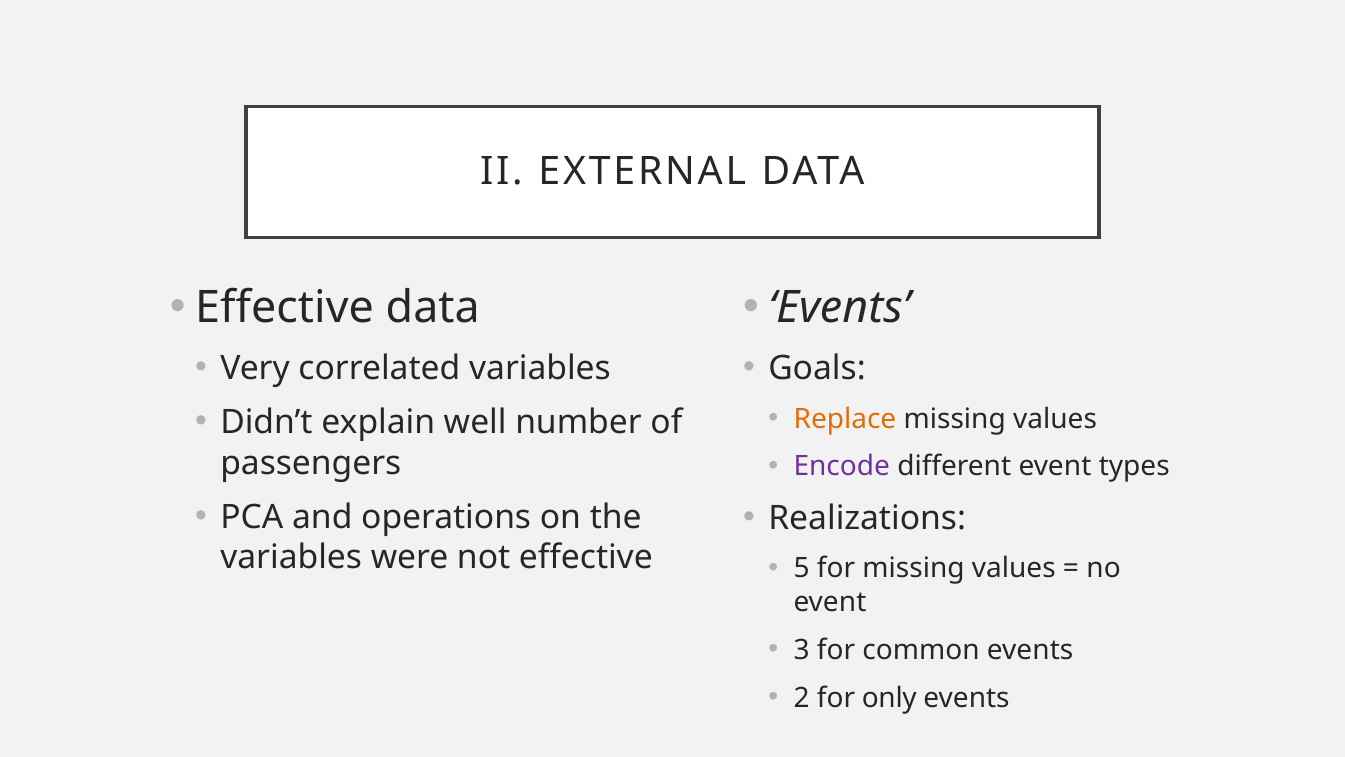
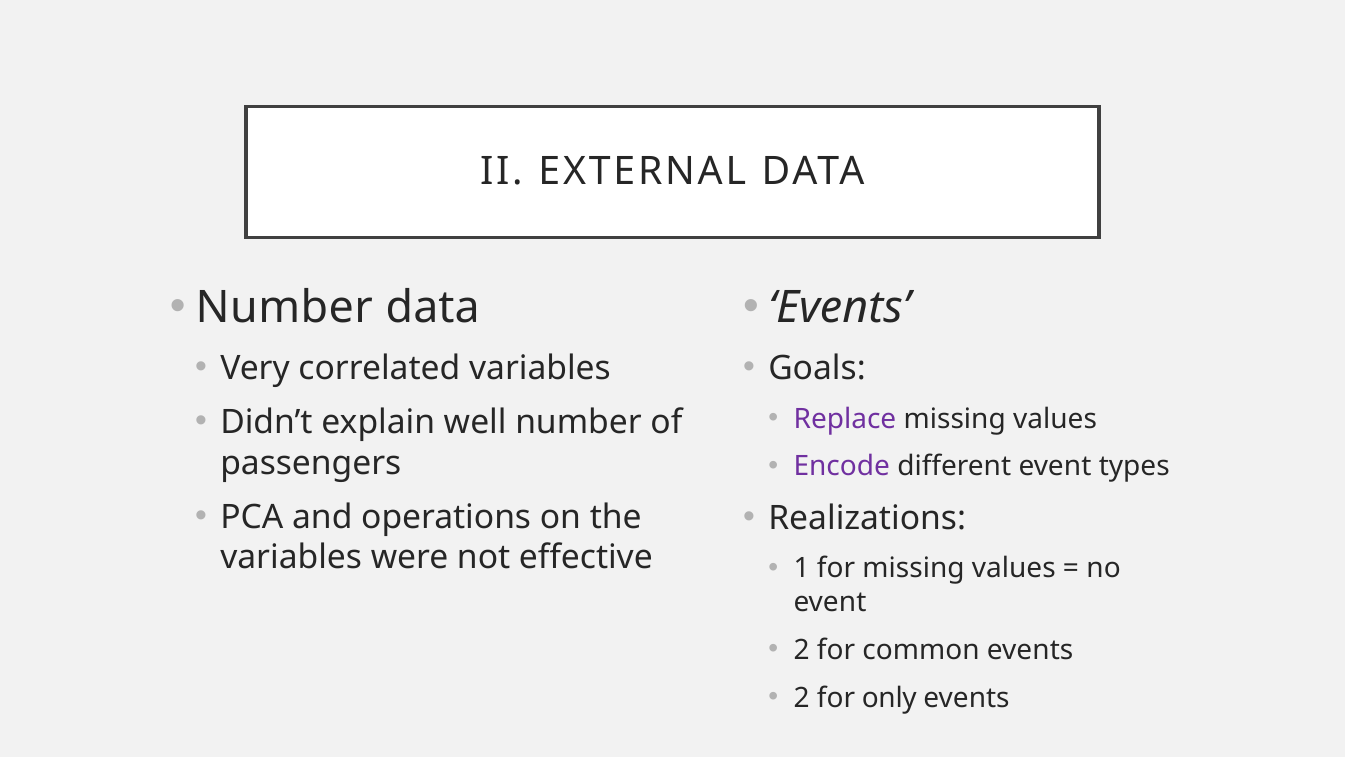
Effective at (284, 308): Effective -> Number
Replace colour: orange -> purple
5: 5 -> 1
3 at (802, 650): 3 -> 2
